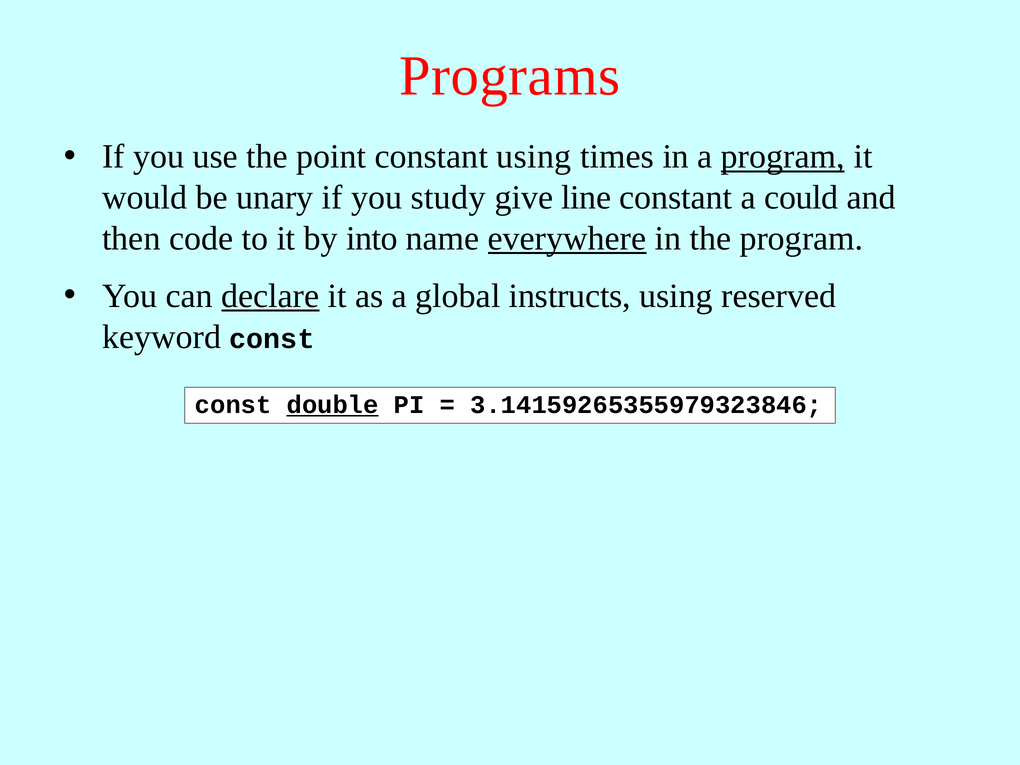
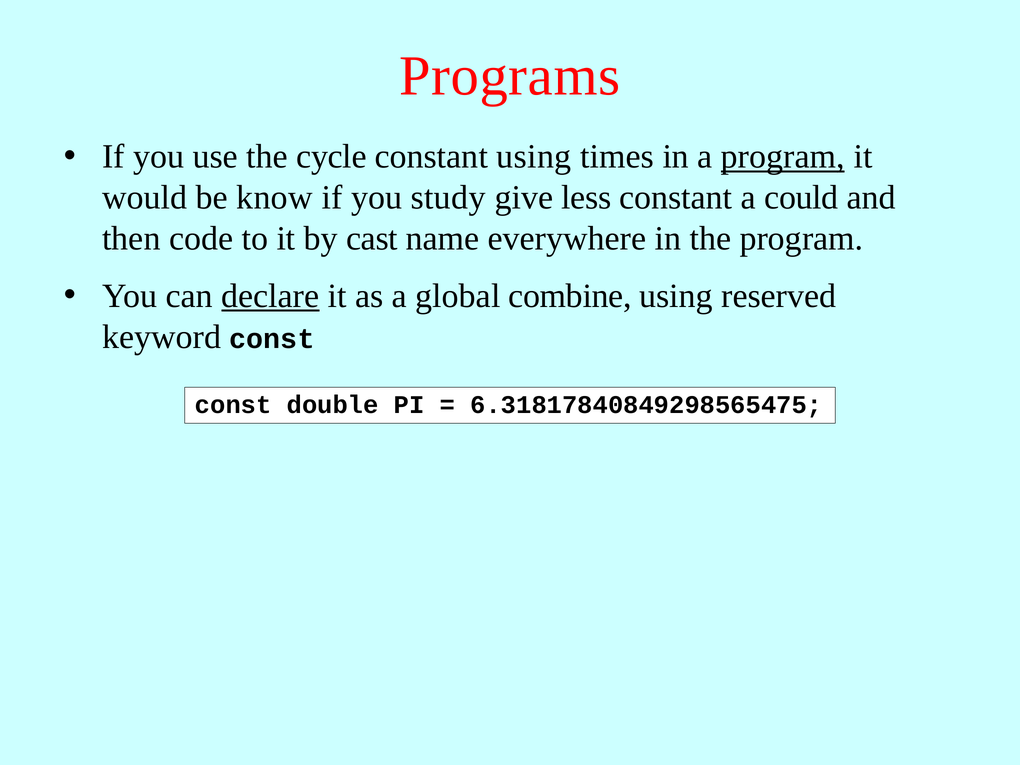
point: point -> cycle
unary: unary -> know
line: line -> less
into: into -> cast
everywhere underline: present -> none
instructs: instructs -> combine
double underline: present -> none
3.14159265355979323846: 3.14159265355979323846 -> 6.31817840849298565475
